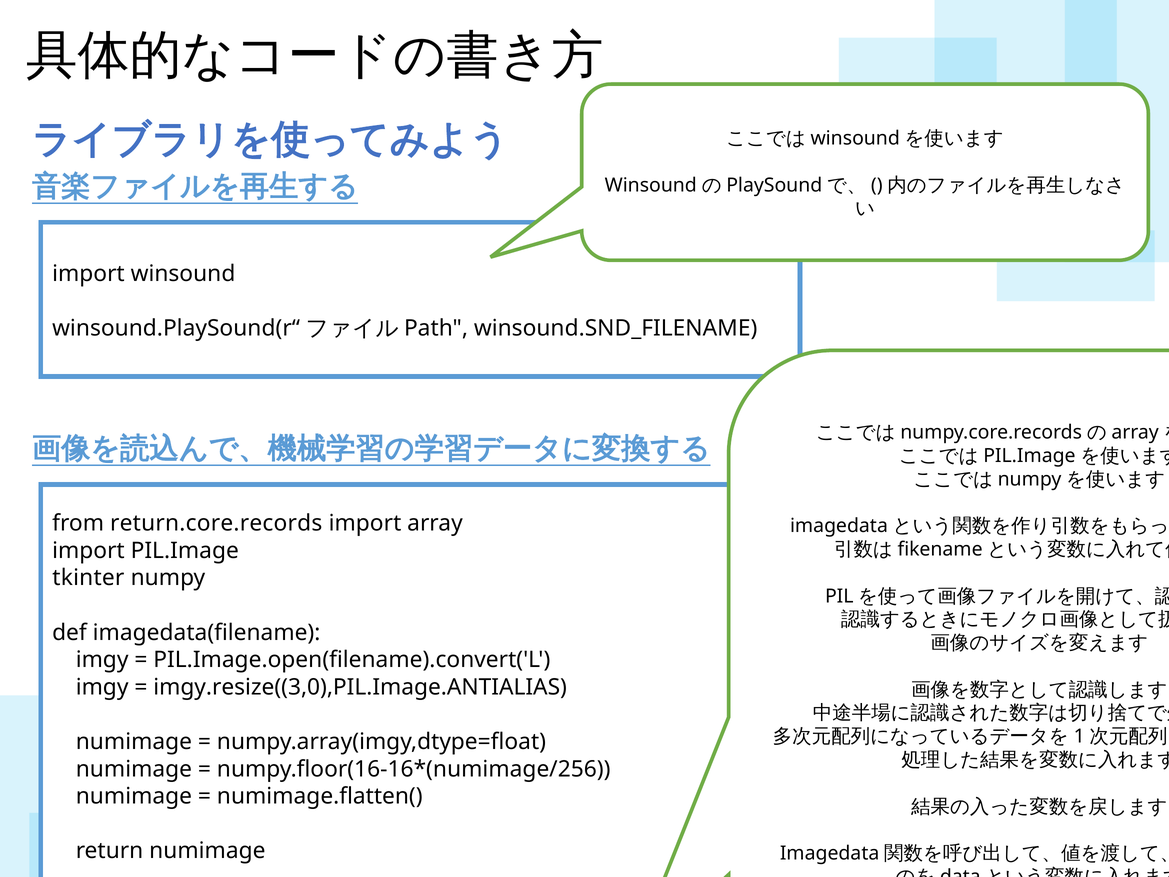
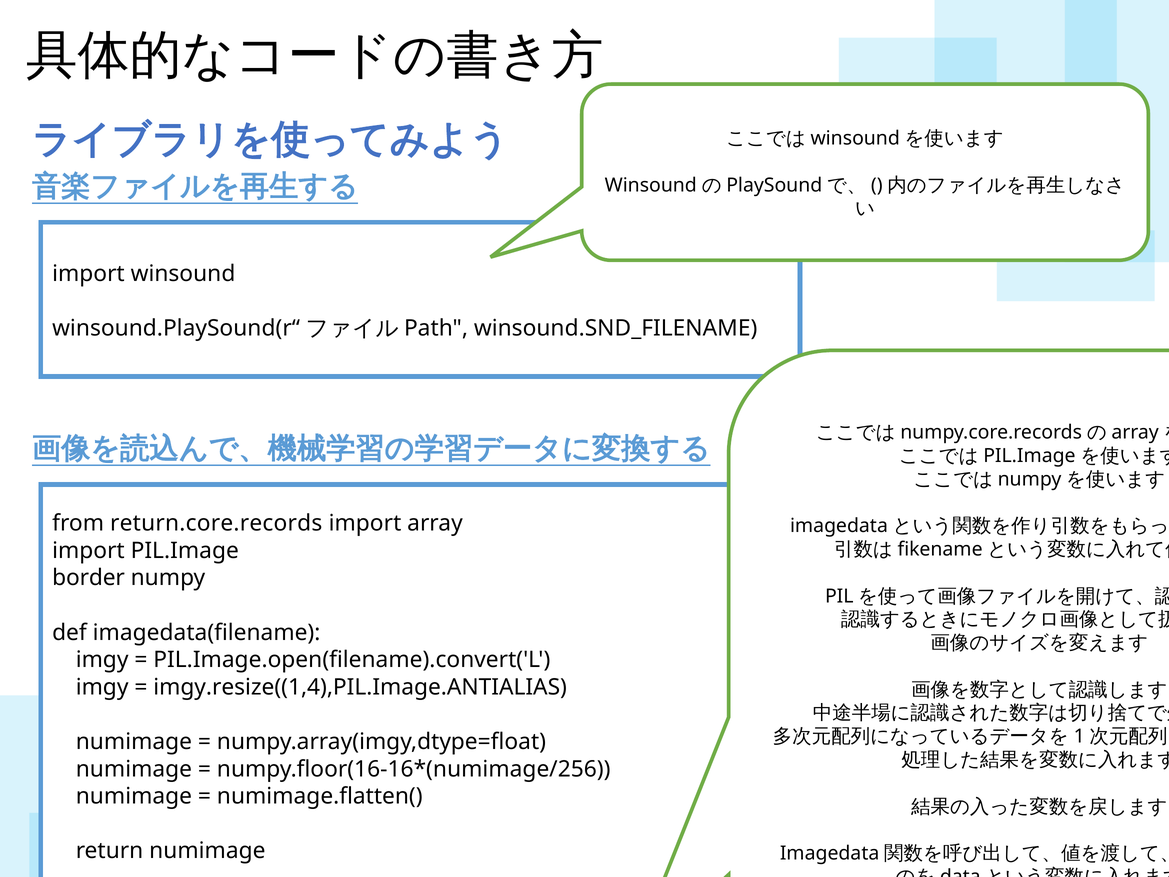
tkinter: tkinter -> border
imgy.resize((3,0),PIL.Image.ANTIALIAS: imgy.resize((3,0),PIL.Image.ANTIALIAS -> imgy.resize((1,4),PIL.Image.ANTIALIAS
